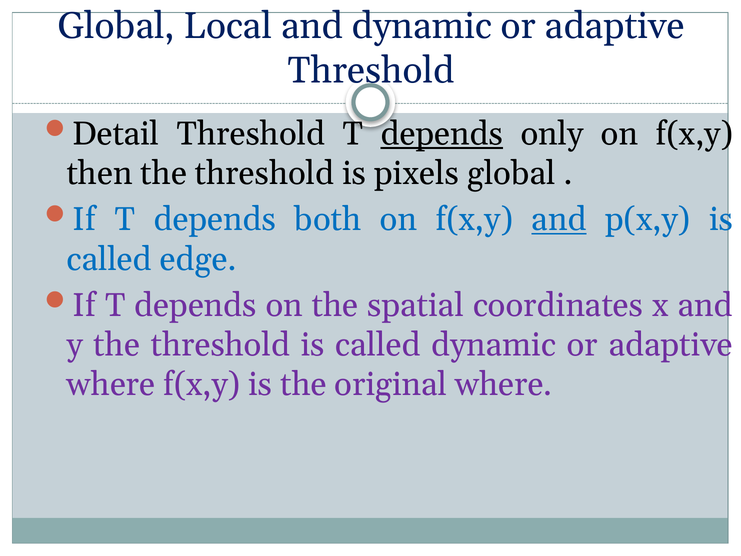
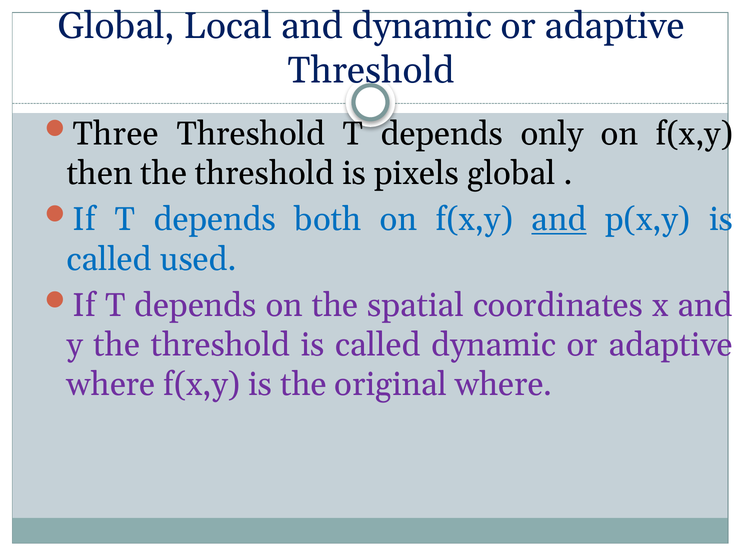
Detail: Detail -> Three
depends at (442, 134) underline: present -> none
edge: edge -> used
